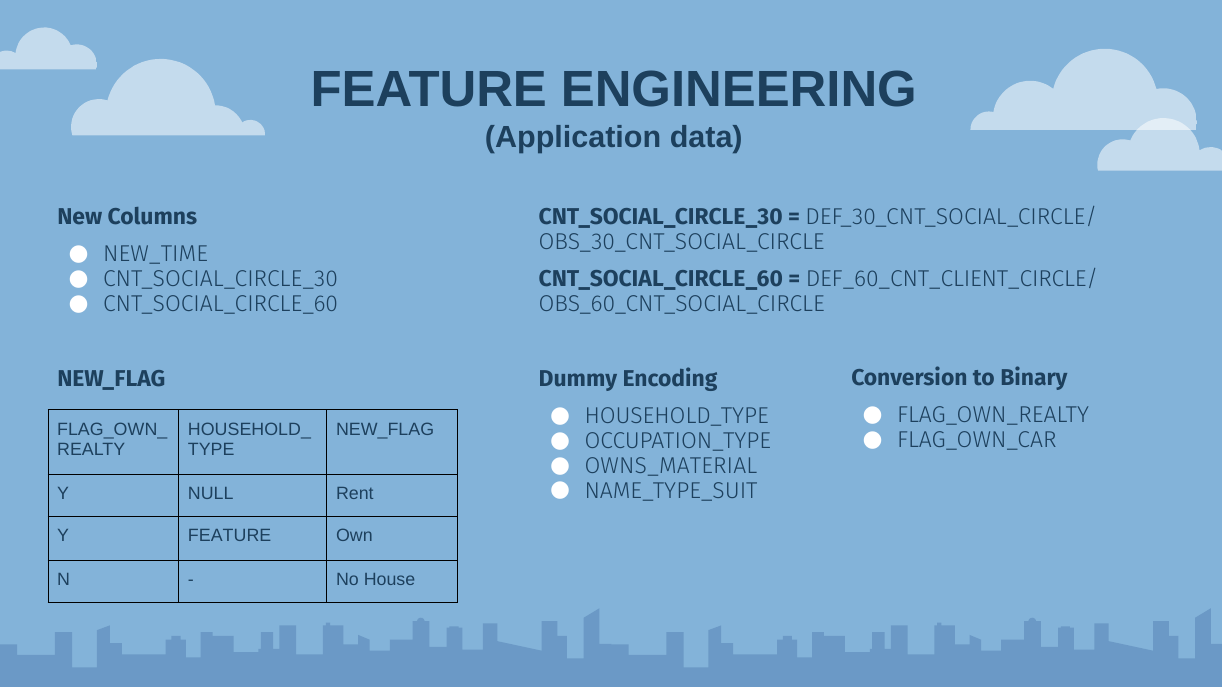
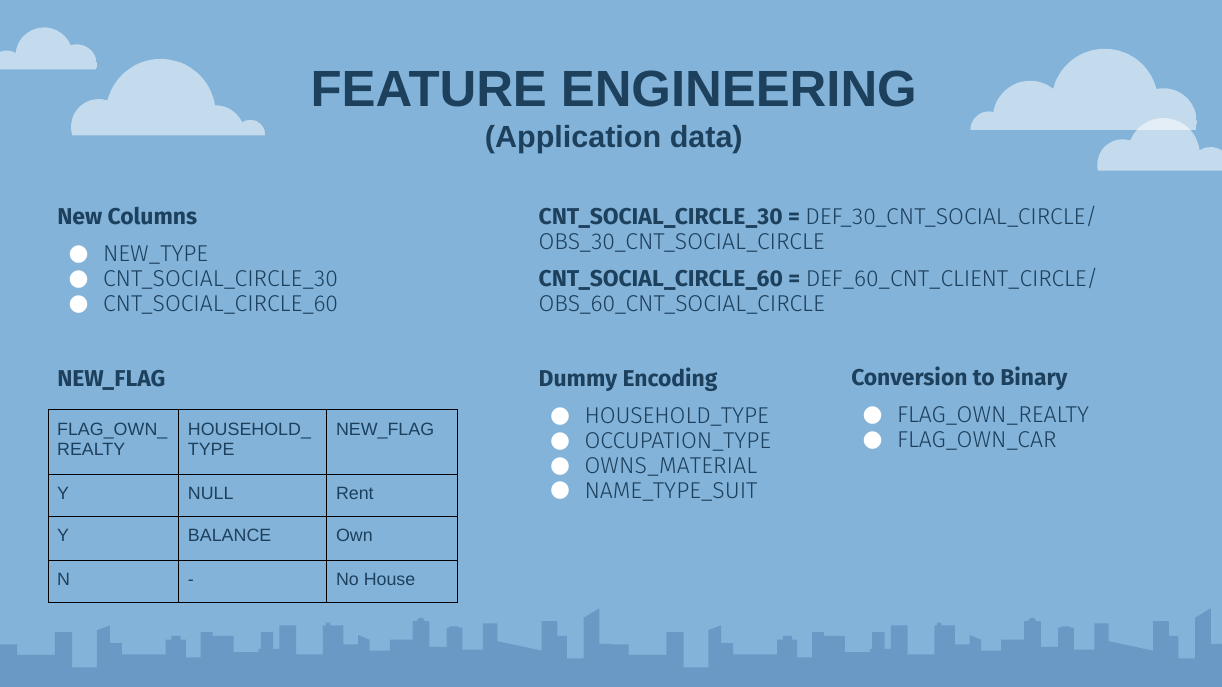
NEW_TIME: NEW_TIME -> NEW_TYPE
Y FEATURE: FEATURE -> BALANCE
